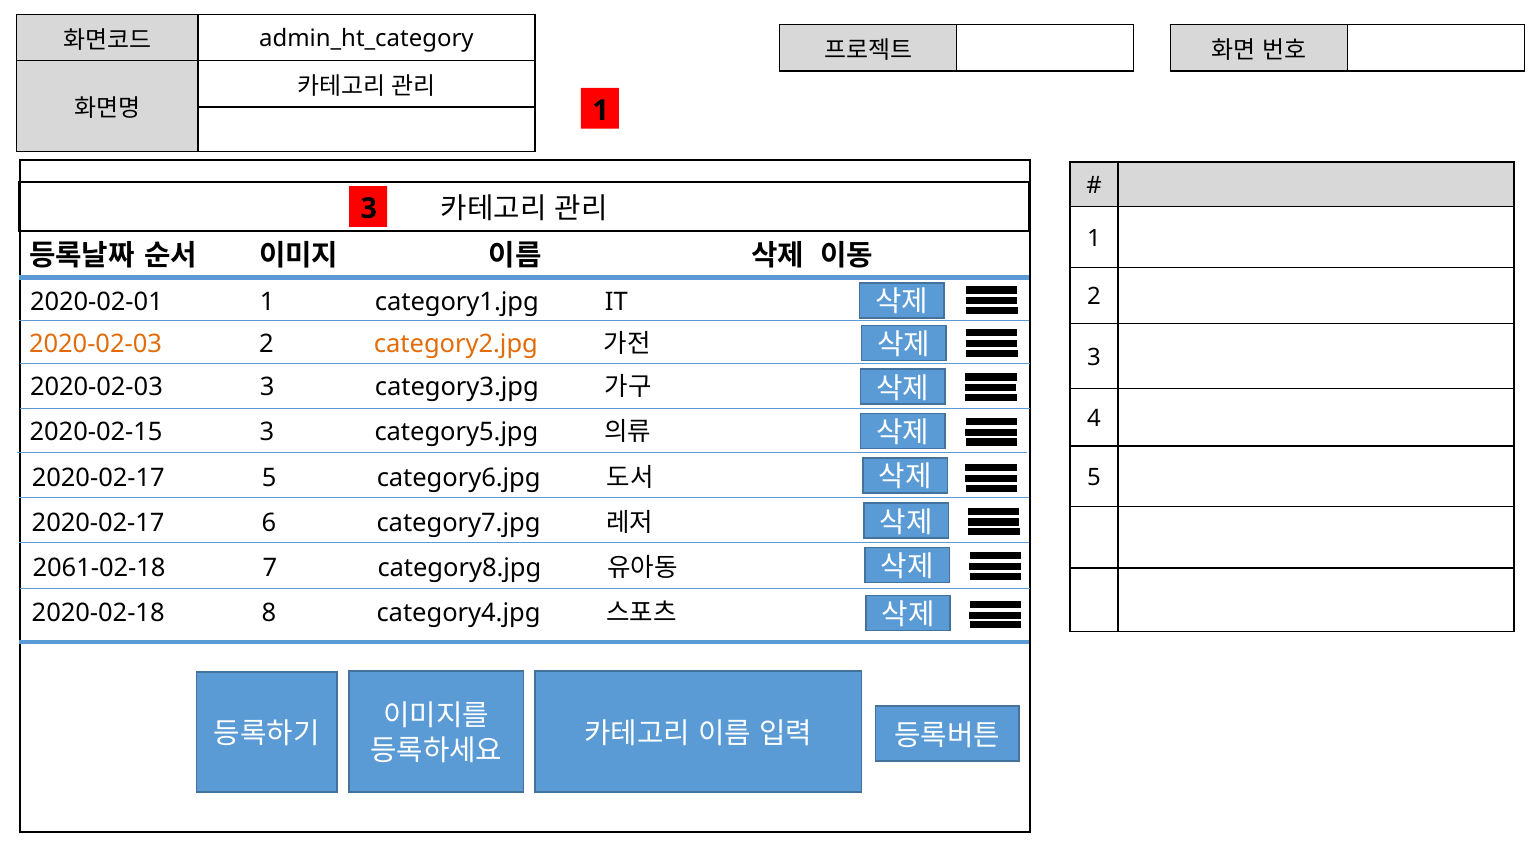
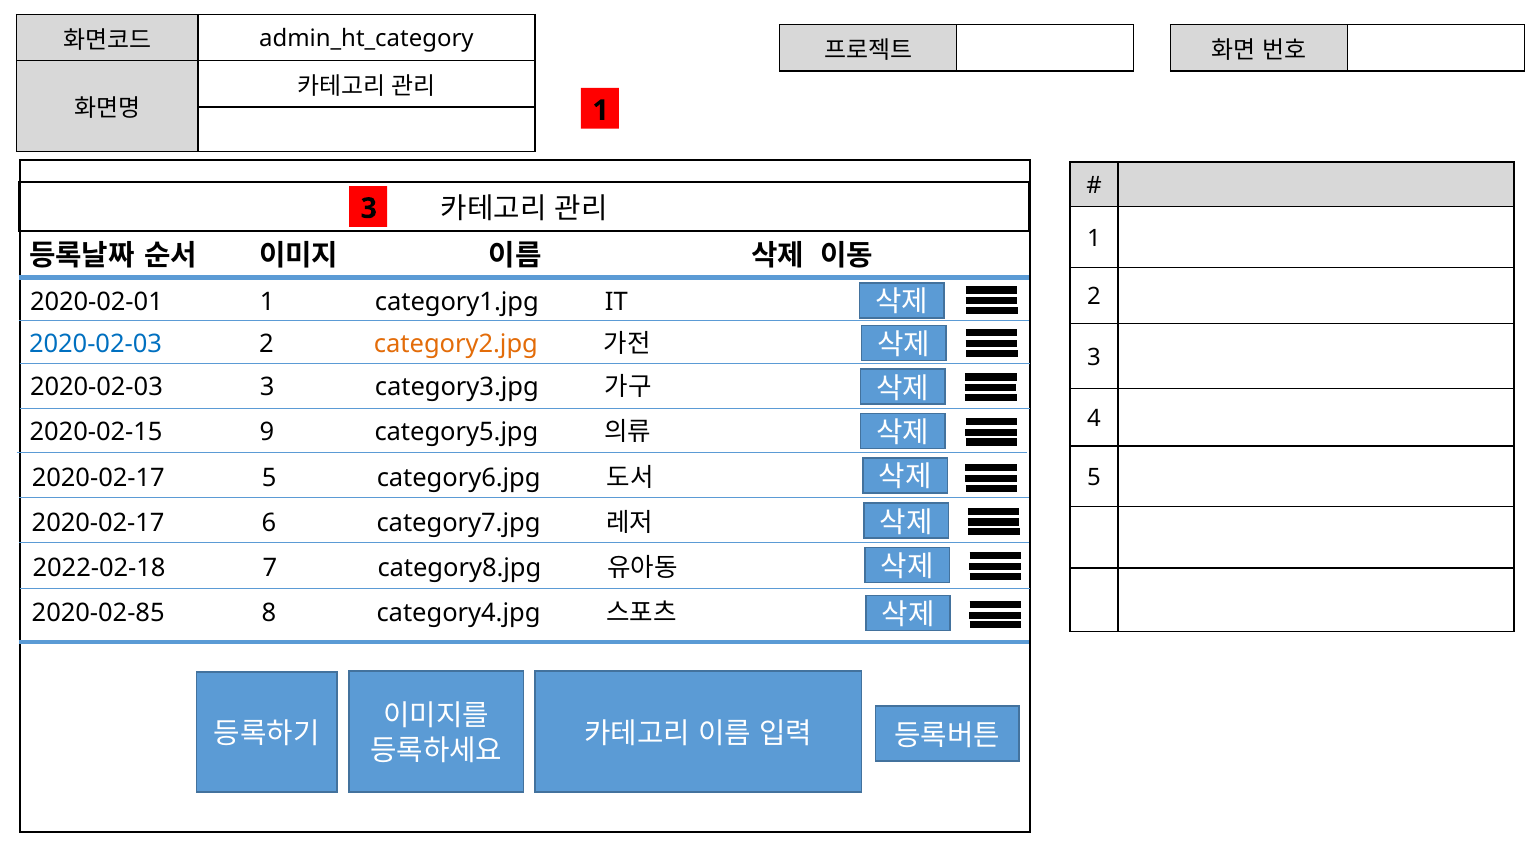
2020-02-03 at (96, 344) colour: orange -> blue
2020-02-15 3: 3 -> 9
2061-02-18: 2061-02-18 -> 2022-02-18
2020-02-18: 2020-02-18 -> 2020-02-85
